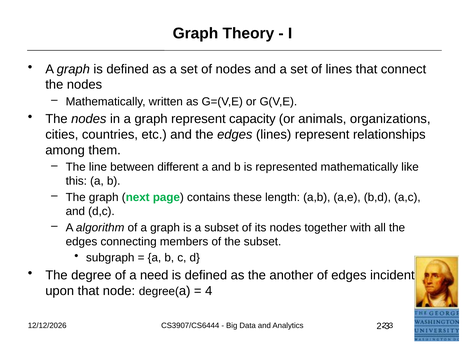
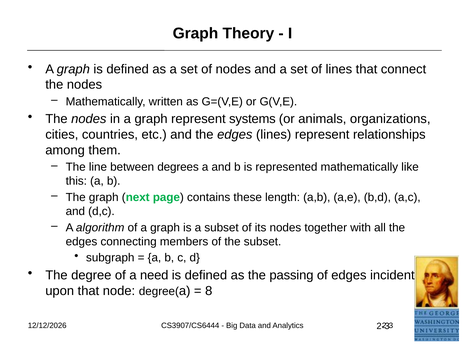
capacity: capacity -> systems
different: different -> degrees
another: another -> passing
4: 4 -> 8
